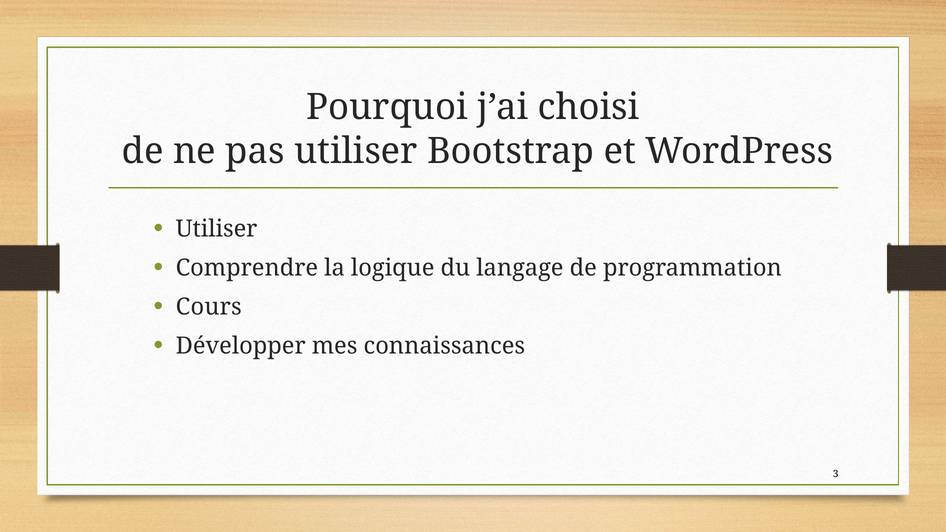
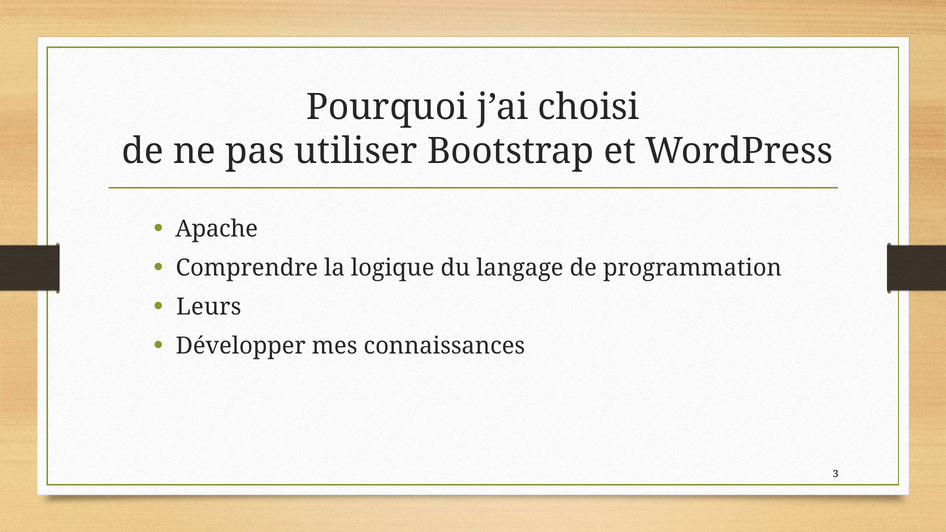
Utiliser at (217, 229): Utiliser -> Apache
Cours: Cours -> Leurs
